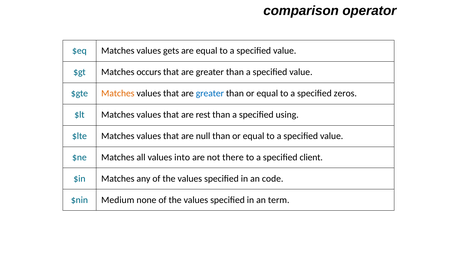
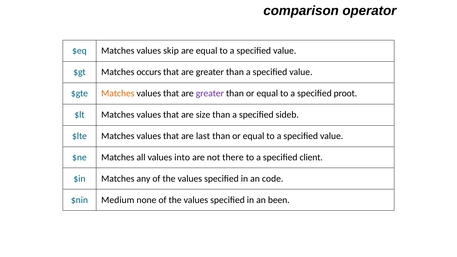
gets: gets -> skip
greater at (210, 93) colour: blue -> purple
zeros: zeros -> proot
rest: rest -> size
using: using -> sideb
null: null -> last
term: term -> been
